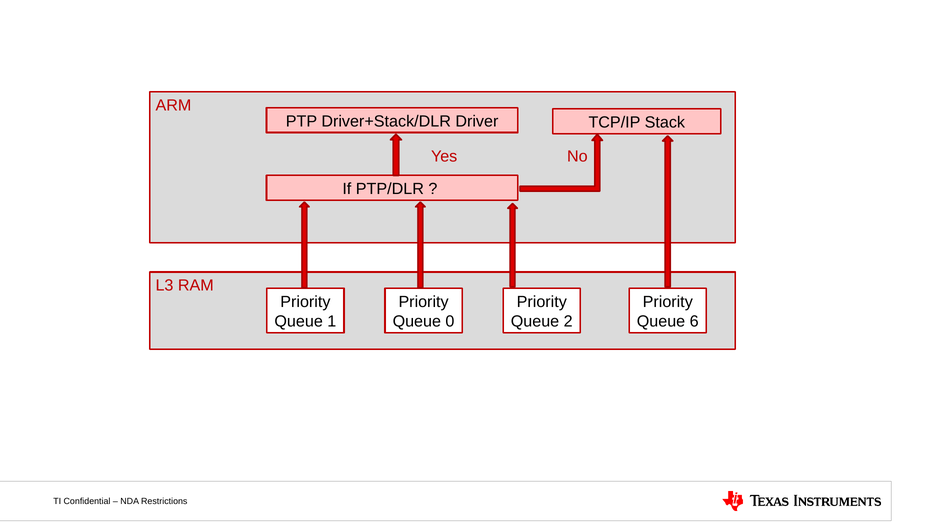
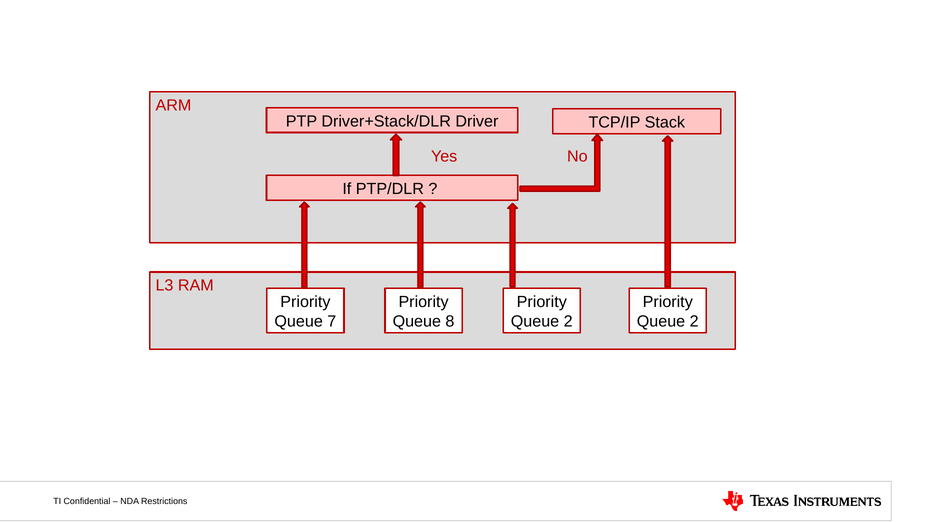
1: 1 -> 7
0: 0 -> 8
6 at (694, 321): 6 -> 2
